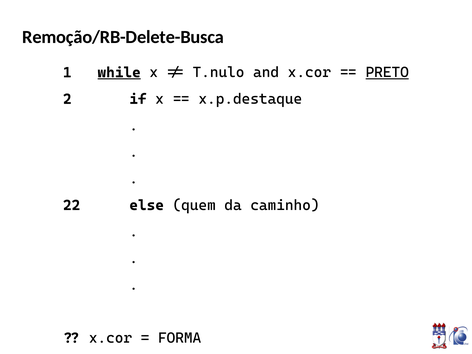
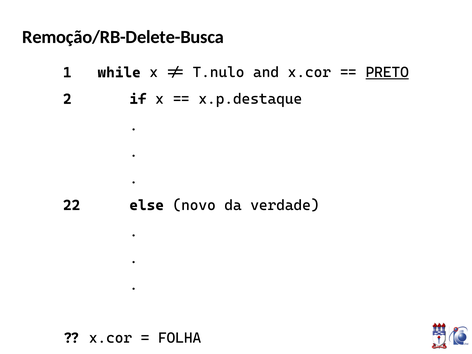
while underline: present -> none
quem: quem -> novo
caminho: caminho -> verdade
FORMA: FORMA -> FOLHA
